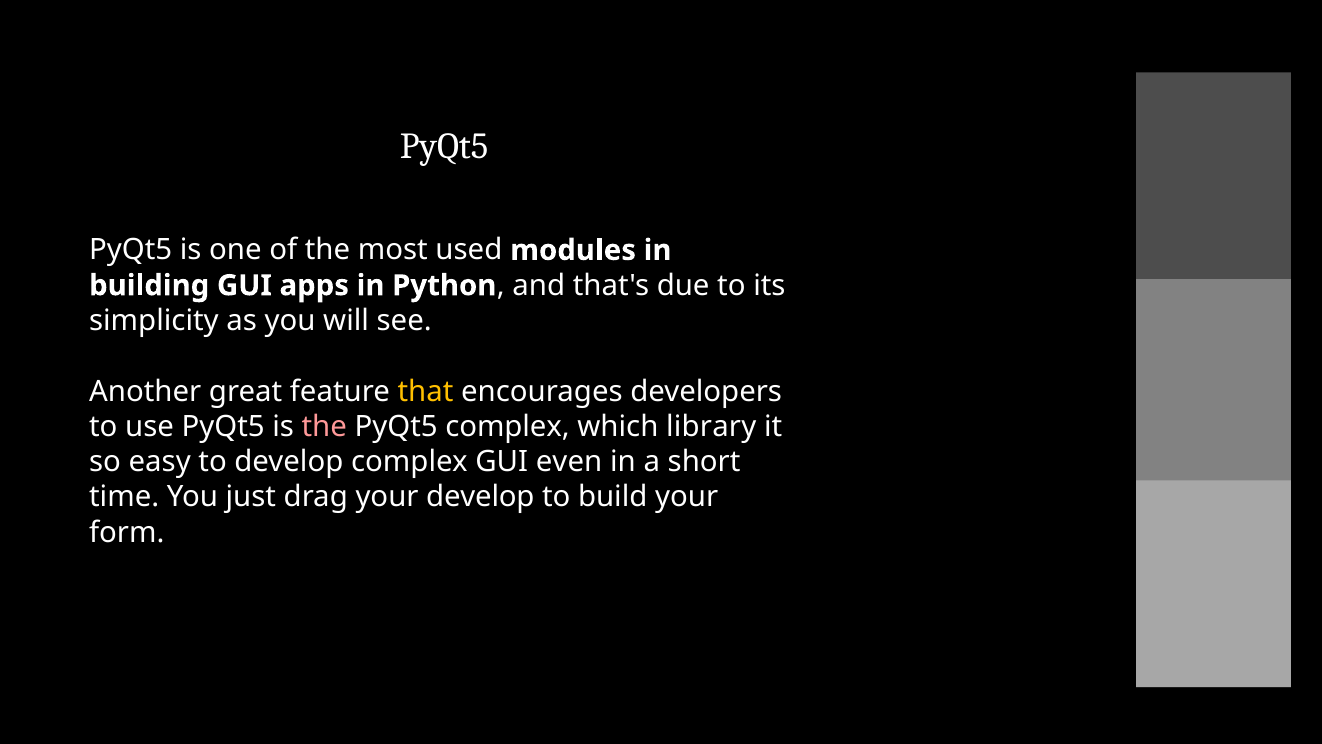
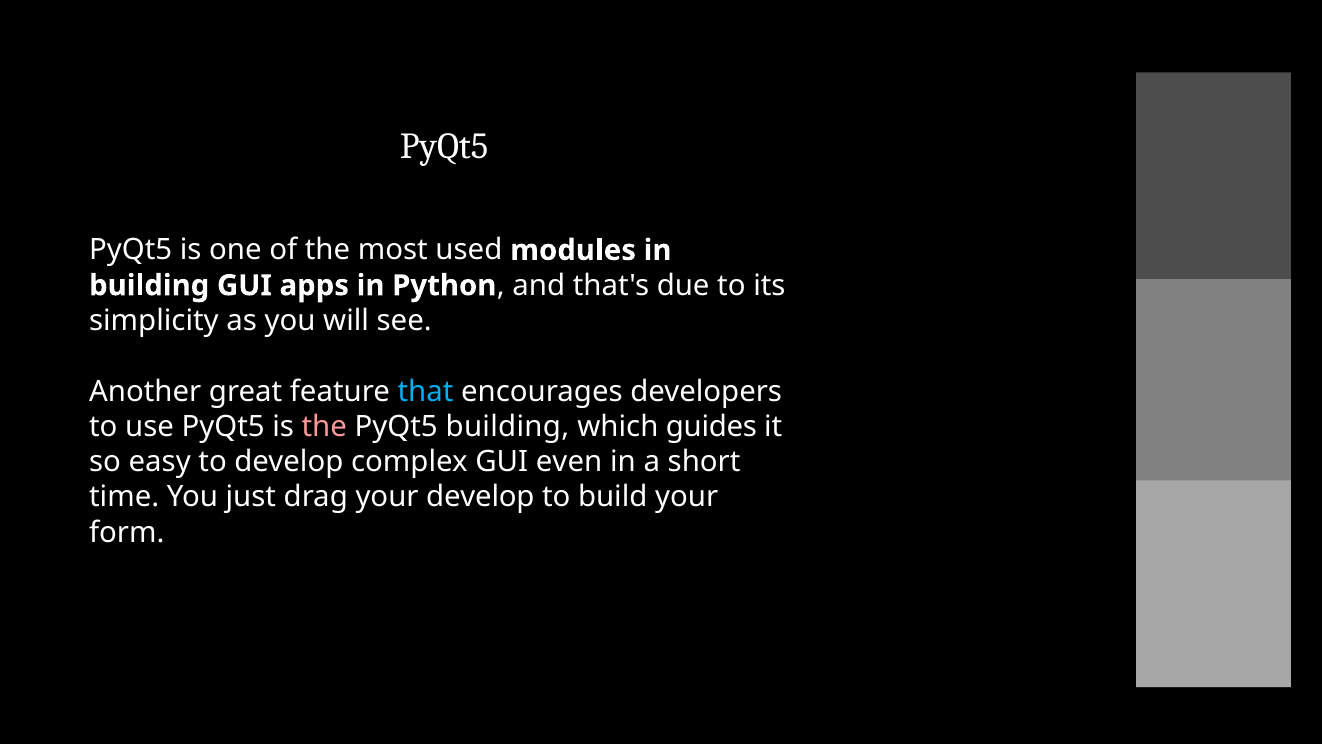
that colour: yellow -> light blue
PyQt5 complex: complex -> building
library: library -> guides
